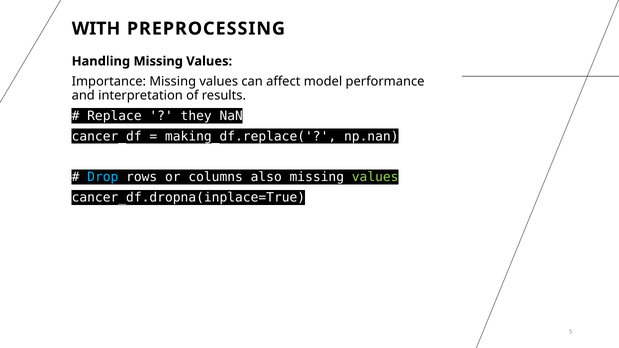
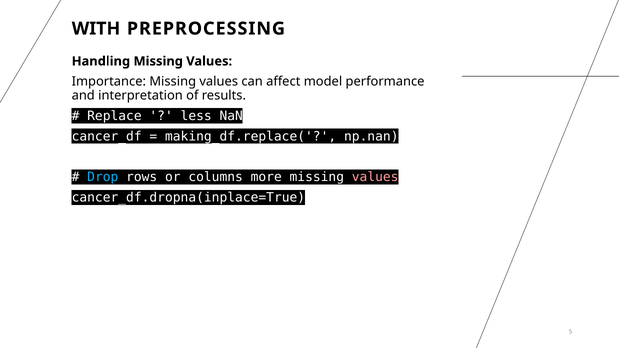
they: they -> less
also: also -> more
values at (375, 177) colour: light green -> pink
